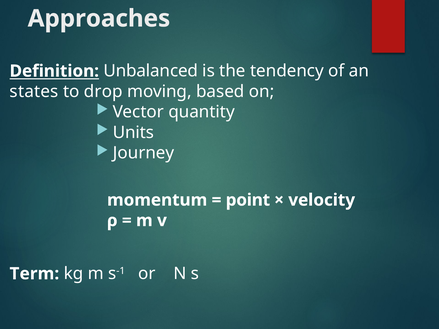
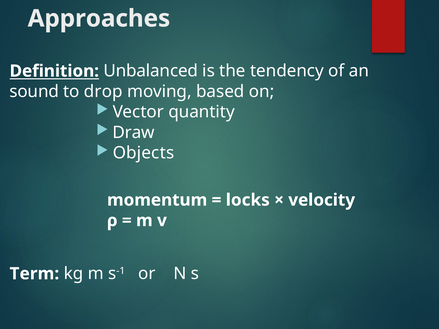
states: states -> sound
Units: Units -> Draw
Journey: Journey -> Objects
point: point -> locks
